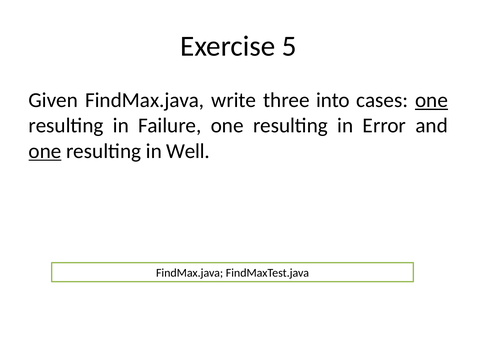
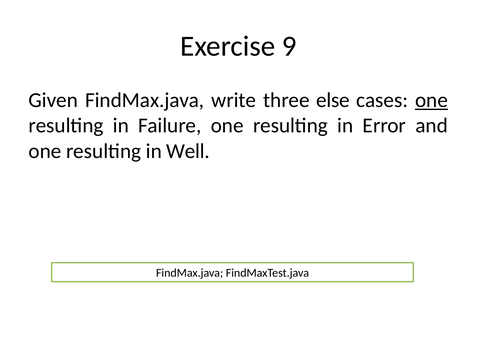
5: 5 -> 9
into: into -> else
one at (45, 151) underline: present -> none
